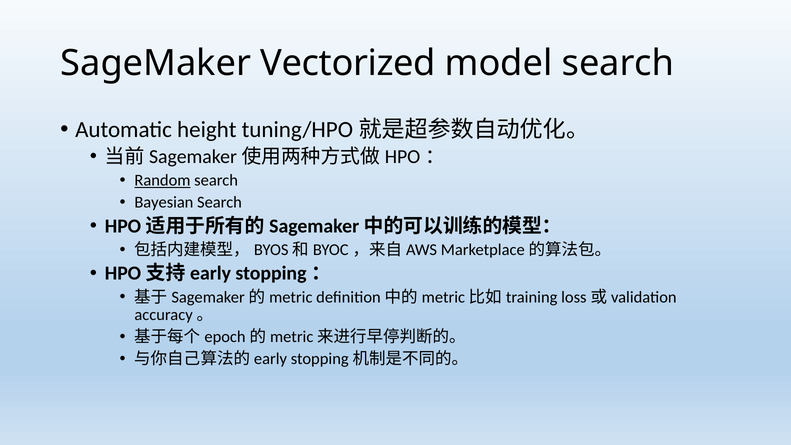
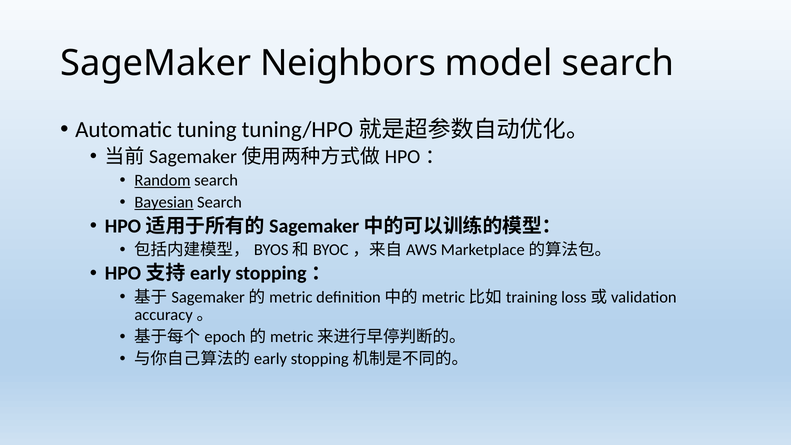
Vectorized: Vectorized -> Neighbors
height: height -> tuning
Bayesian underline: none -> present
